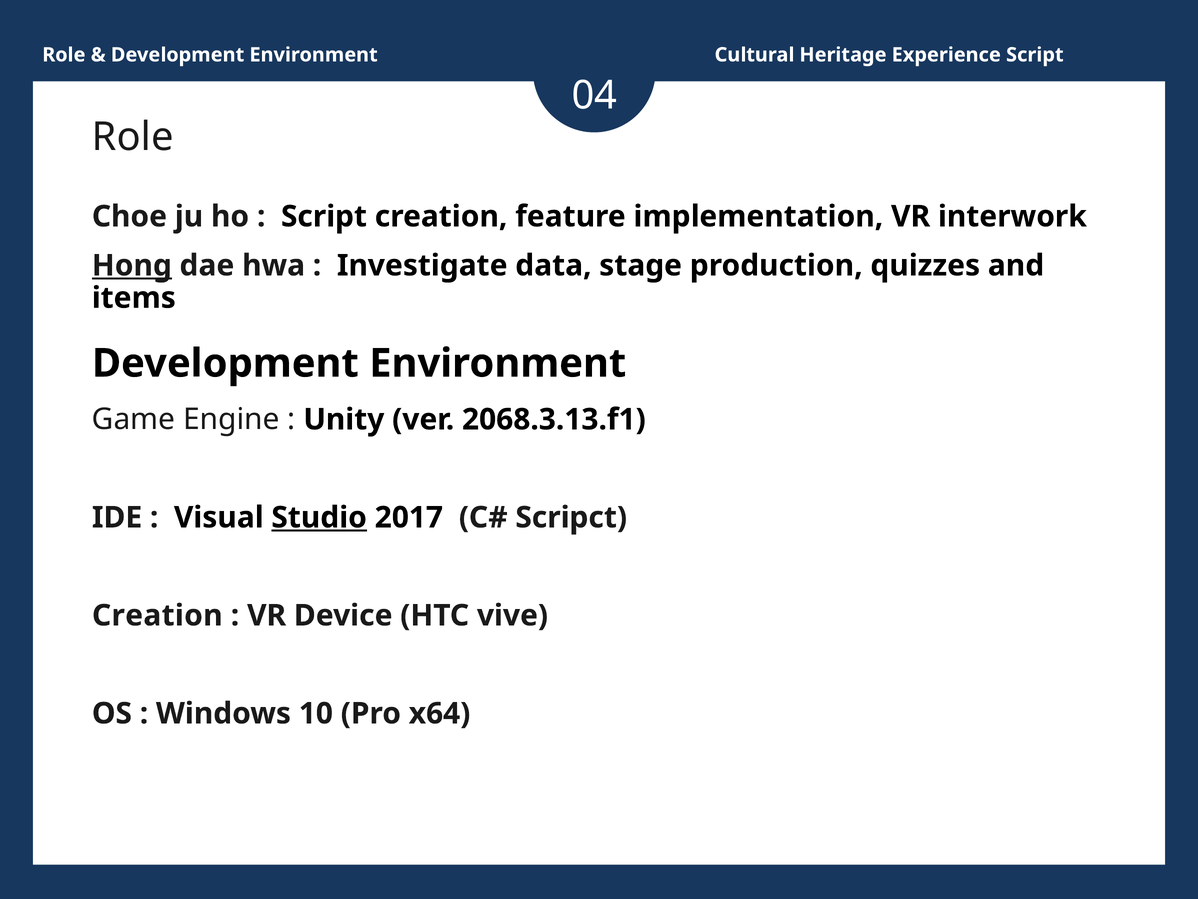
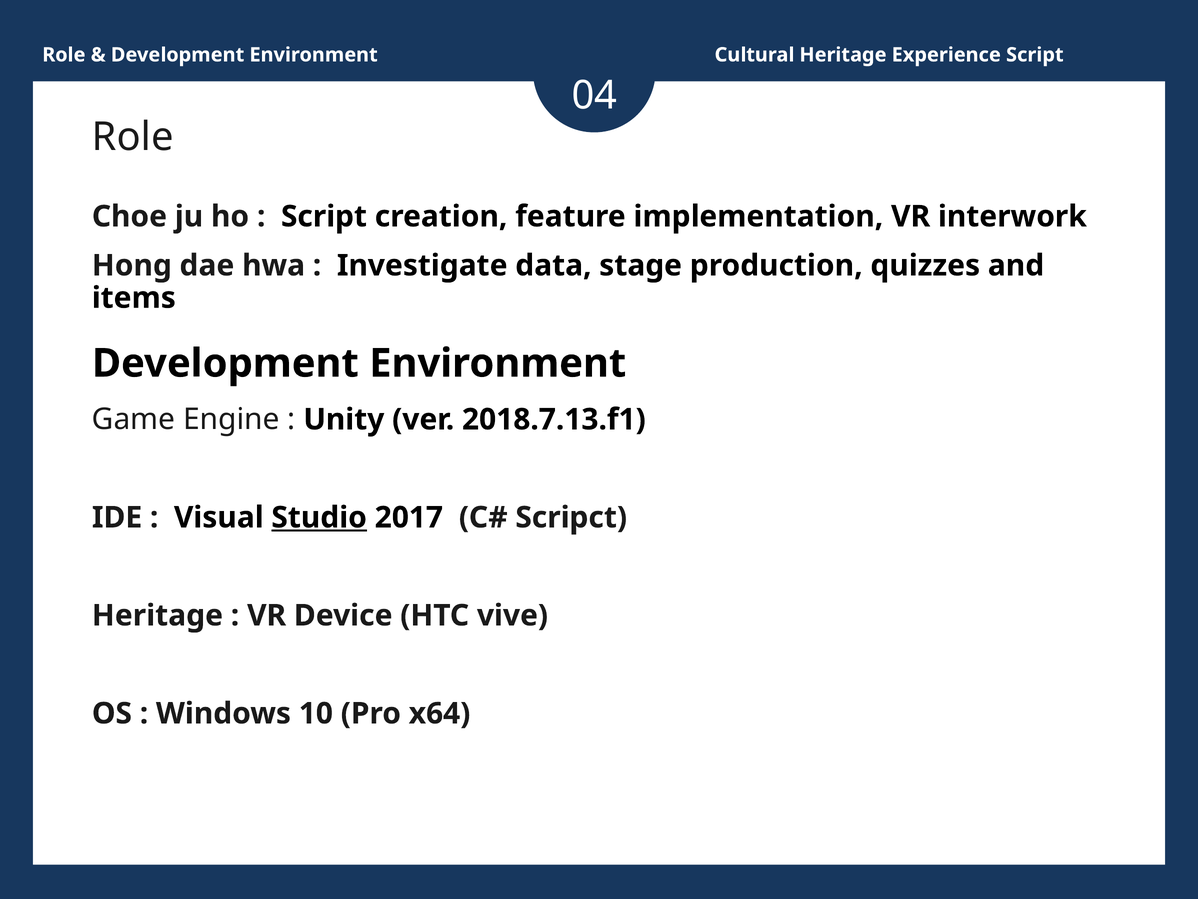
Hong underline: present -> none
2068.3.13.f1: 2068.3.13.f1 -> 2018.7.13.f1
Creation at (157, 615): Creation -> Heritage
